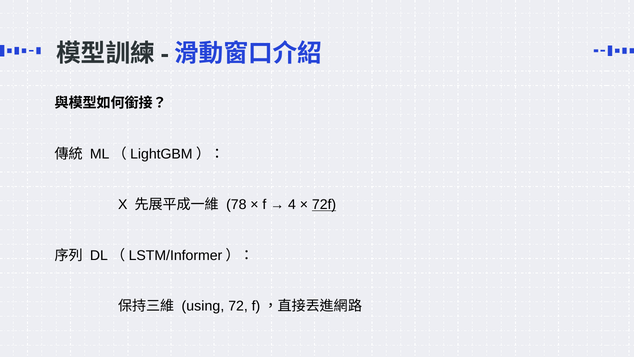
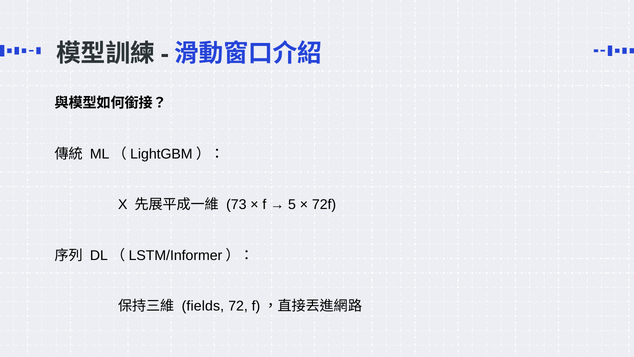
78: 78 -> 73
4: 4 -> 5
72f underline: present -> none
using: using -> fields
